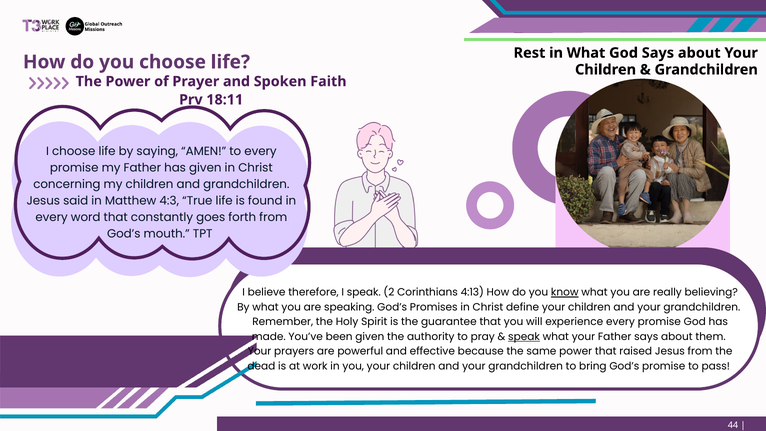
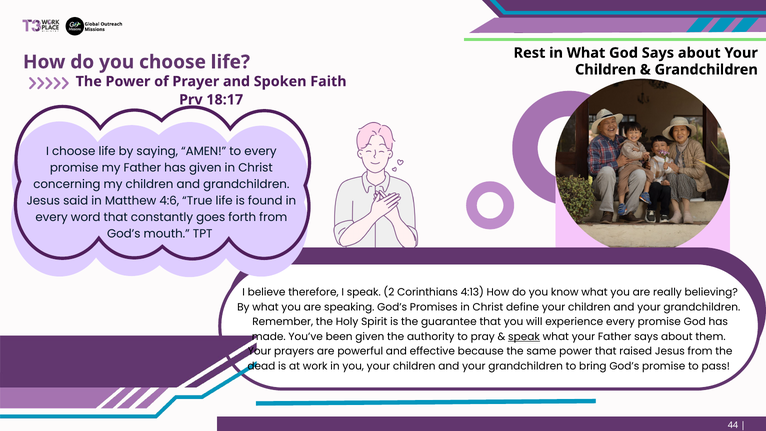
18:11: 18:11 -> 18:17
4:3: 4:3 -> 4:6
know underline: present -> none
